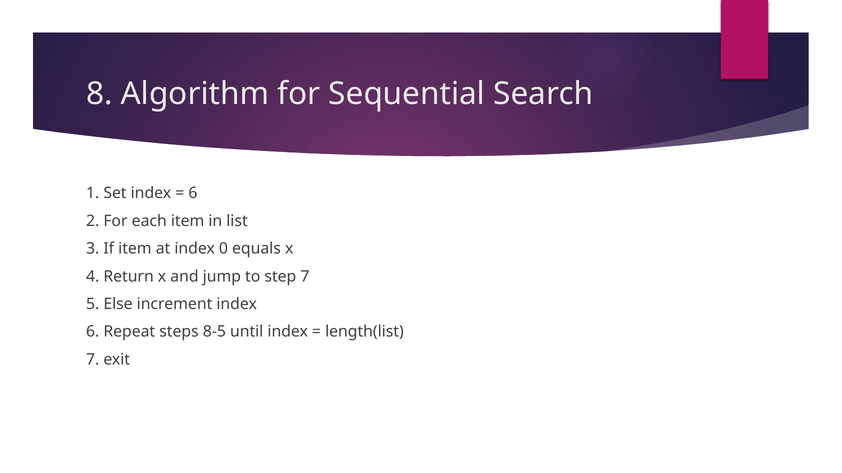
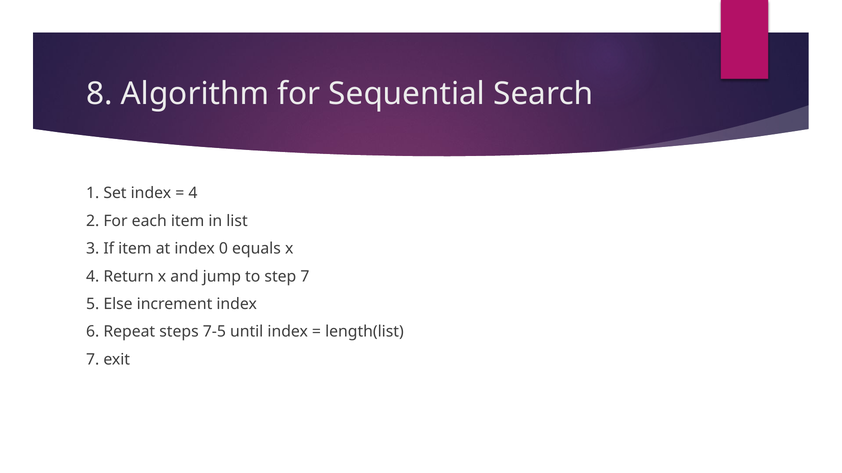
6 at (193, 194): 6 -> 4
8-5: 8-5 -> 7-5
